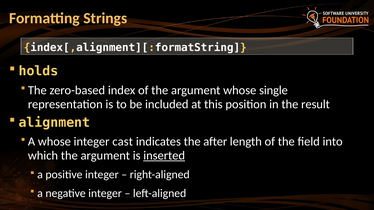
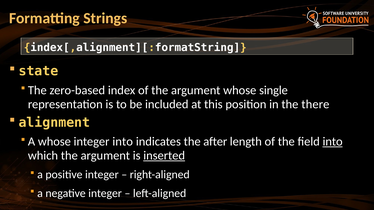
holds: holds -> state
result: result -> there
integer cast: cast -> into
into at (333, 142) underline: none -> present
